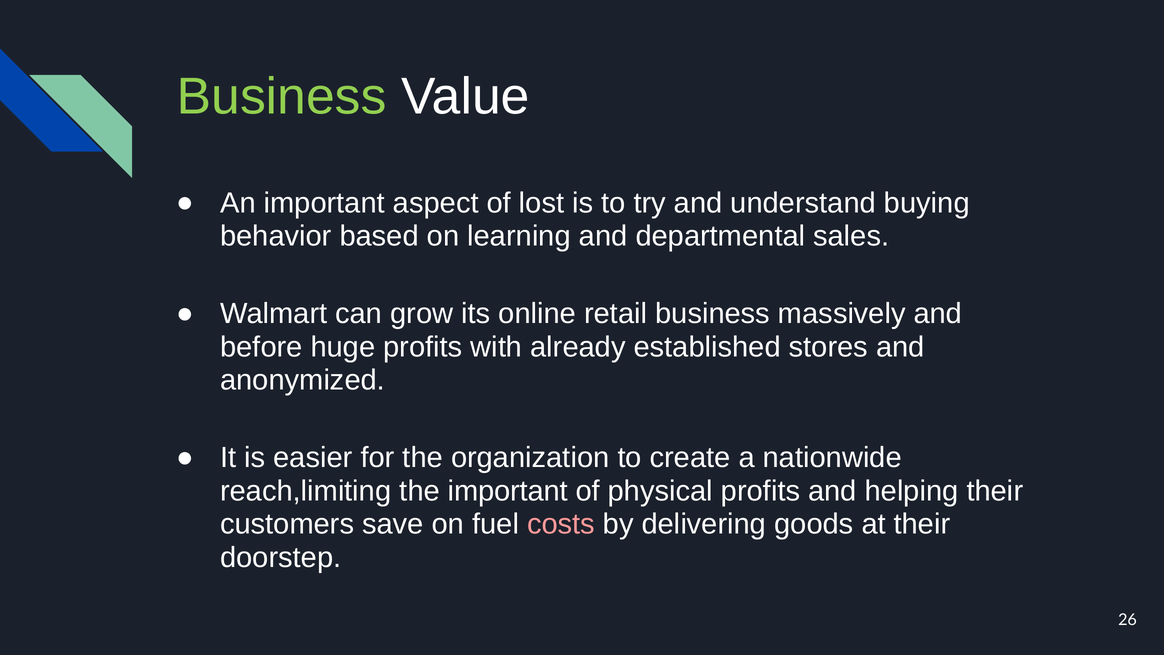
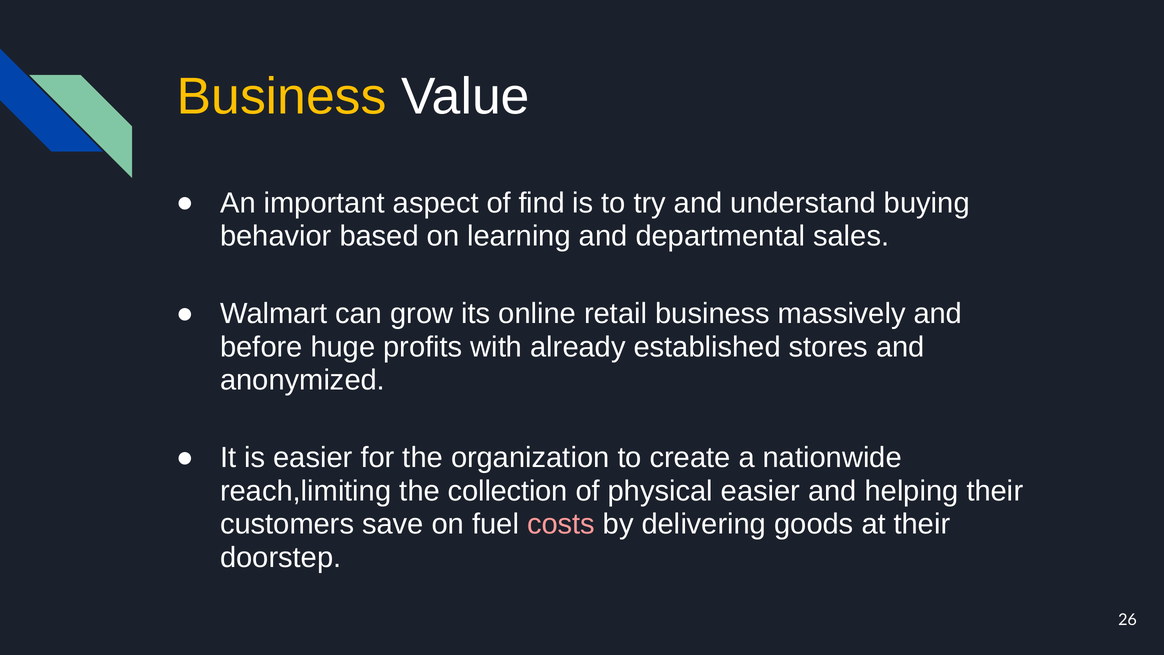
Business at (282, 96) colour: light green -> yellow
lost: lost -> find
the important: important -> collection
physical profits: profits -> easier
